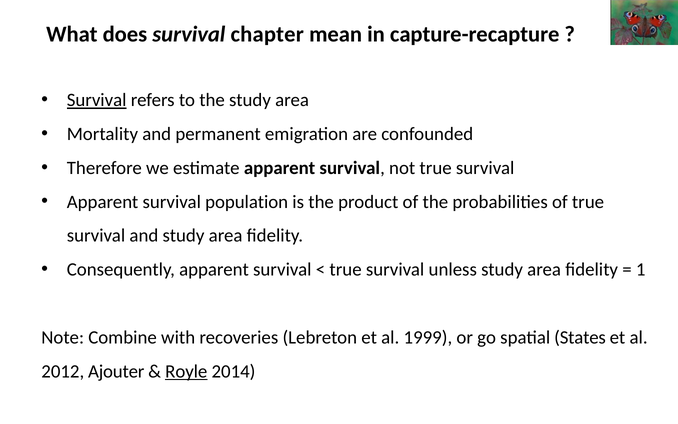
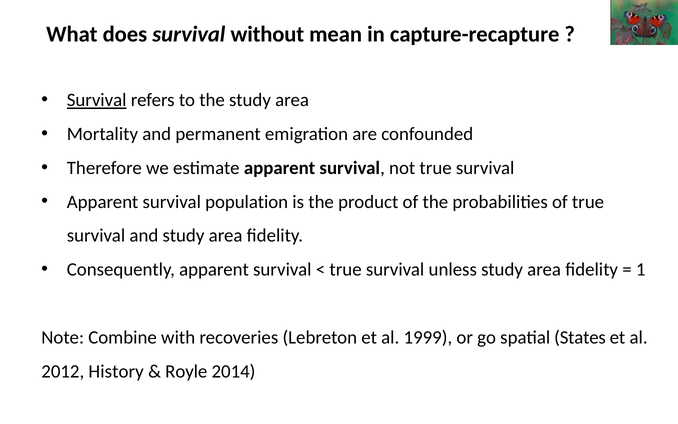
chapter: chapter -> without
Ajouter: Ajouter -> History
Royle underline: present -> none
